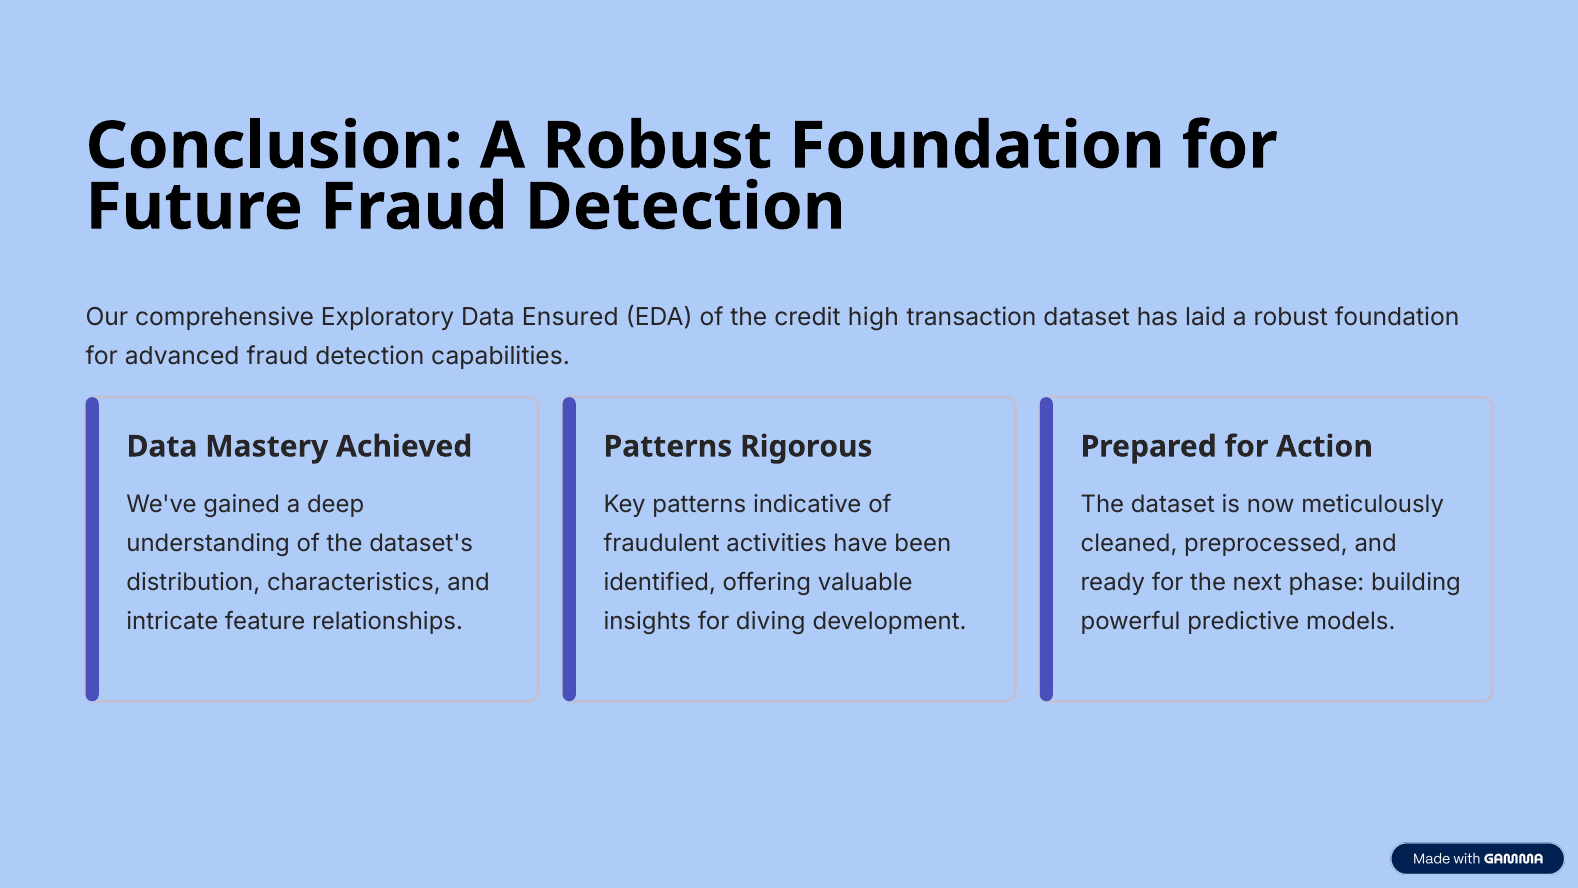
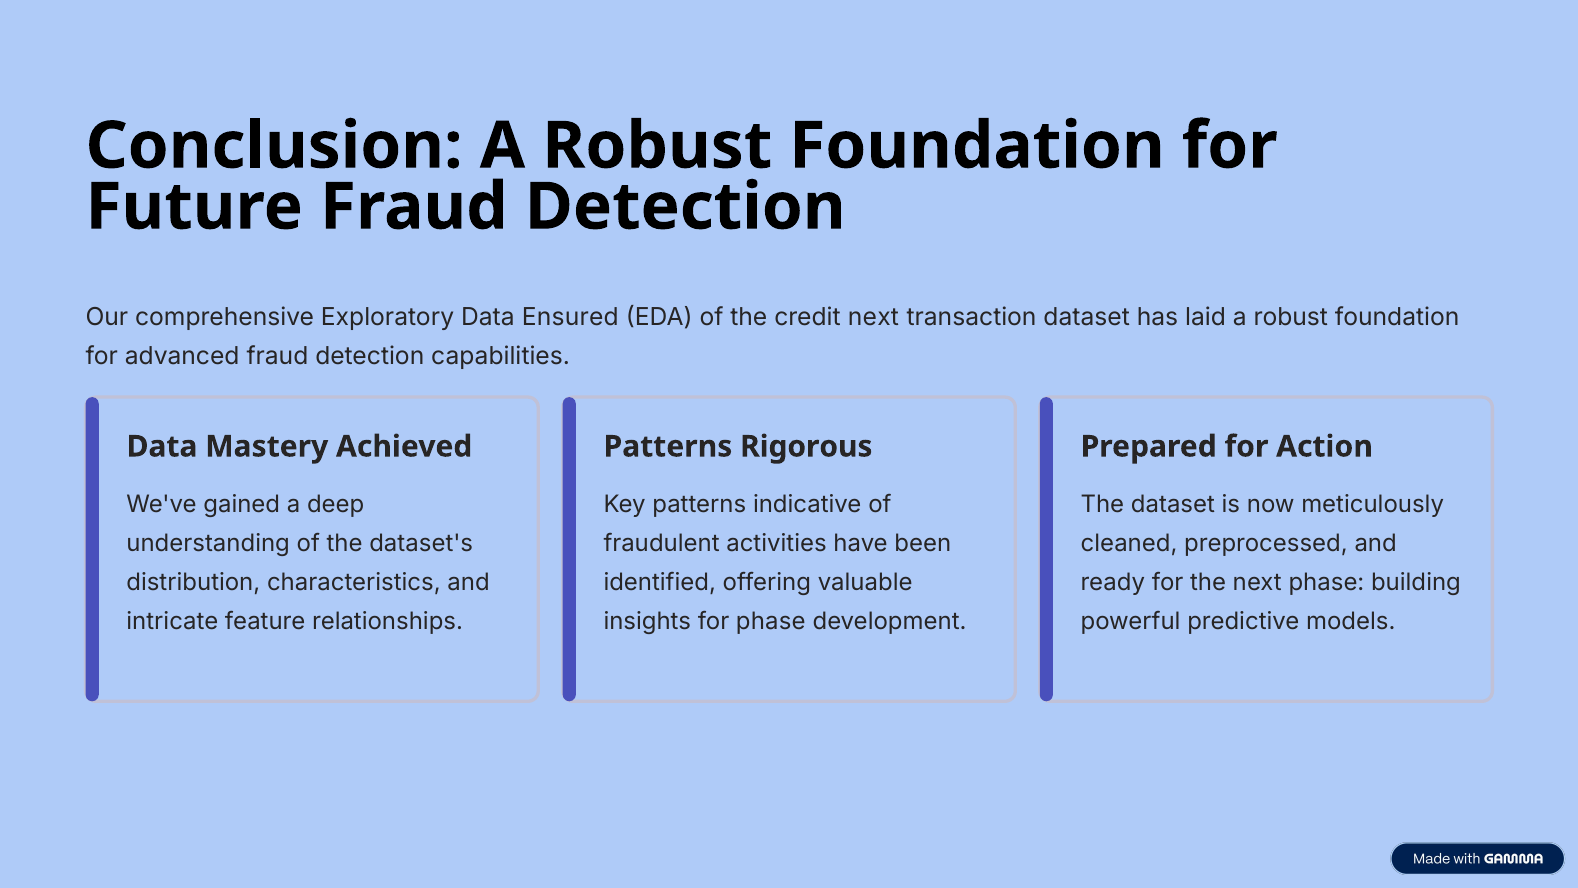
credit high: high -> next
for diving: diving -> phase
